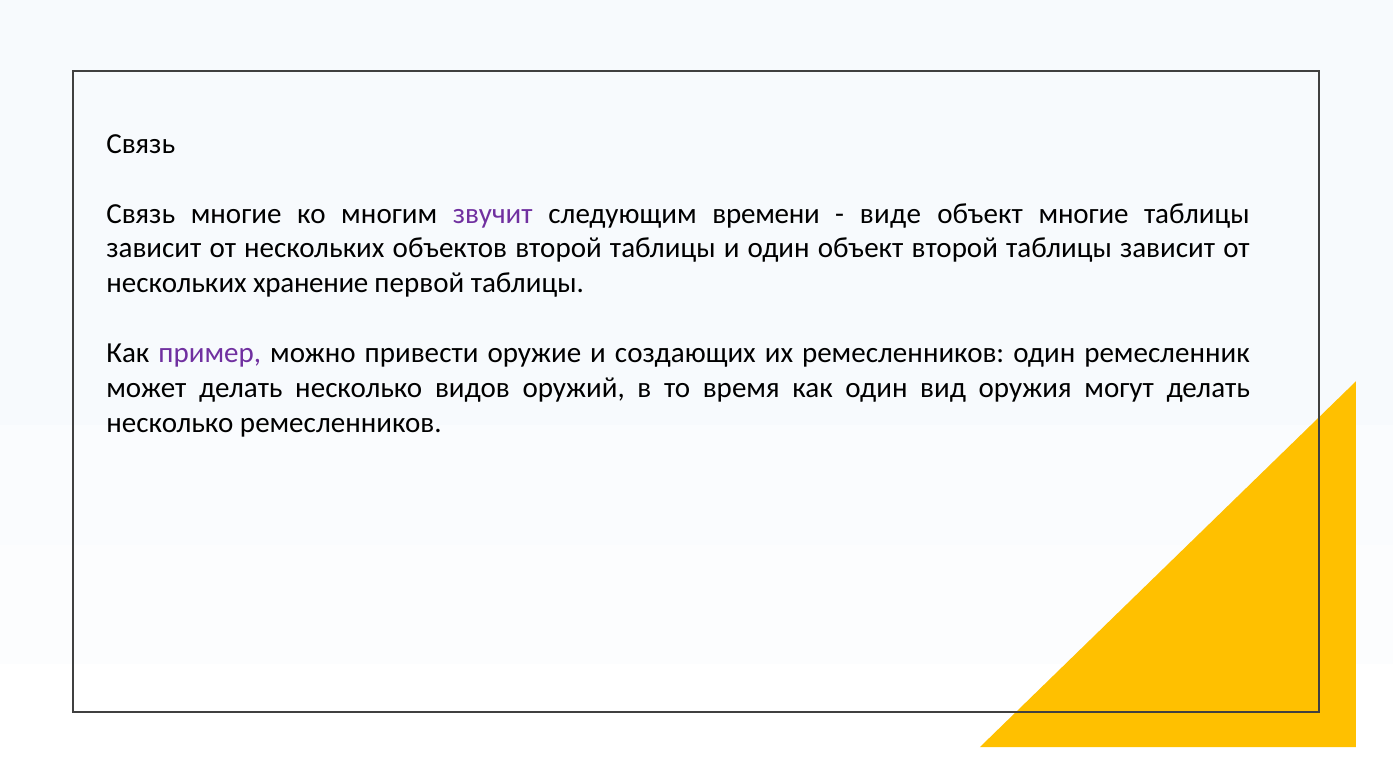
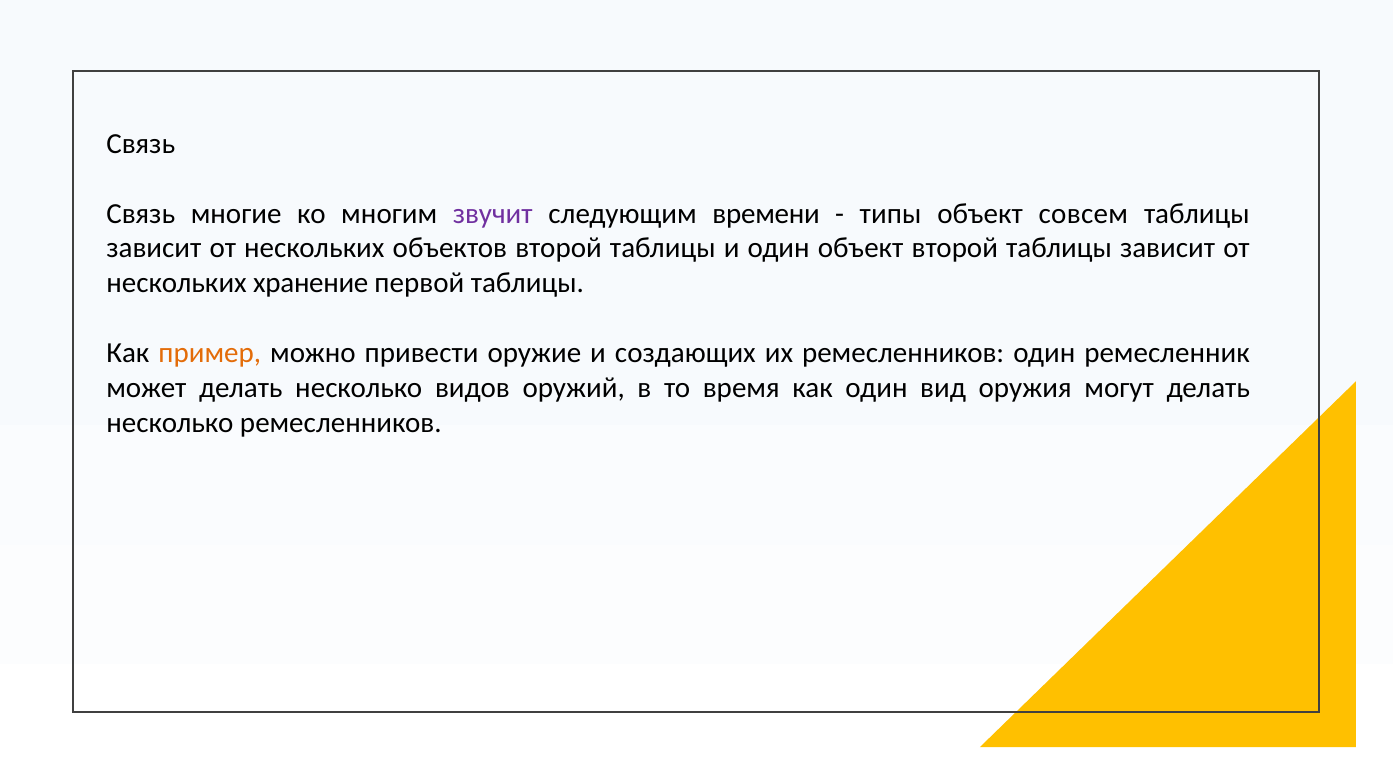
виде: виде -> типы
объект многие: многие -> совсем
пример colour: purple -> orange
